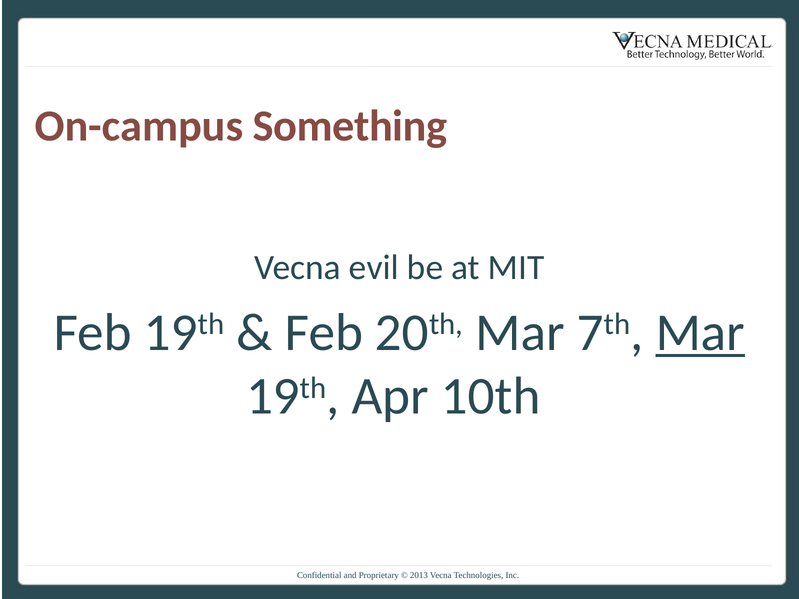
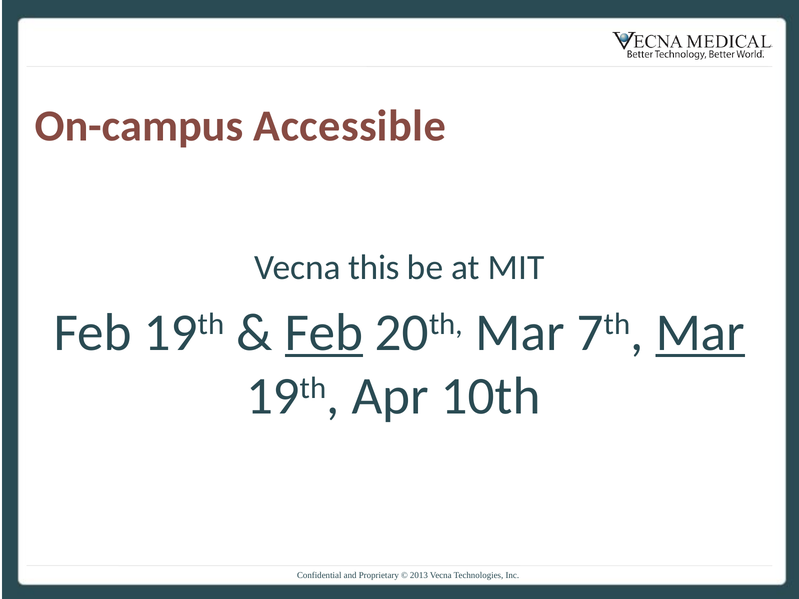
Something: Something -> Accessible
evil: evil -> this
Feb at (324, 333) underline: none -> present
